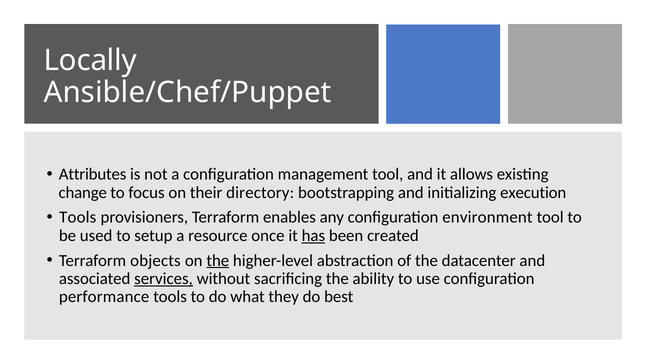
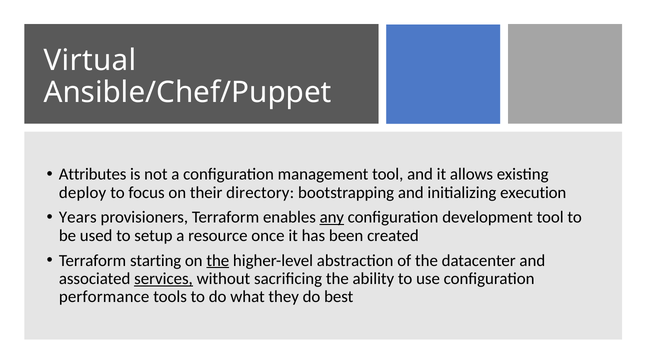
Locally: Locally -> Virtual
change: change -> deploy
Tools at (78, 217): Tools -> Years
any underline: none -> present
environment: environment -> development
has underline: present -> none
objects: objects -> starting
